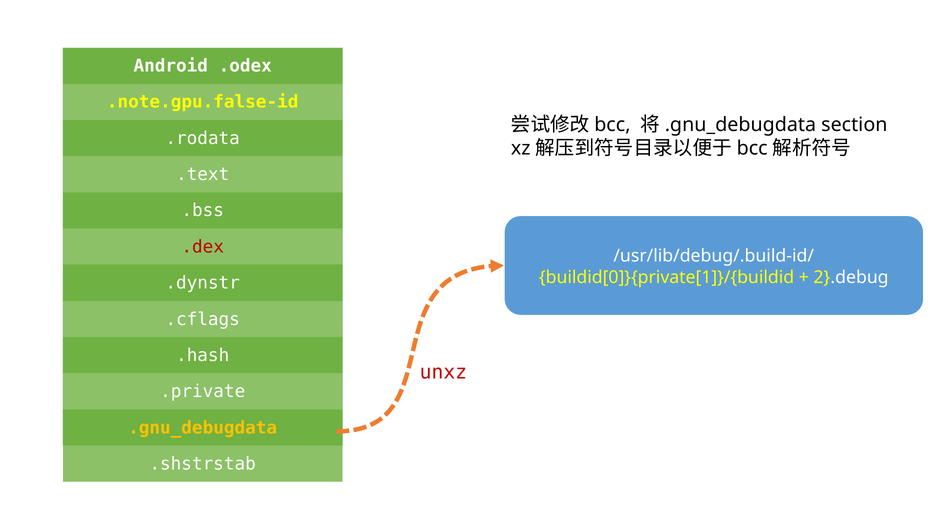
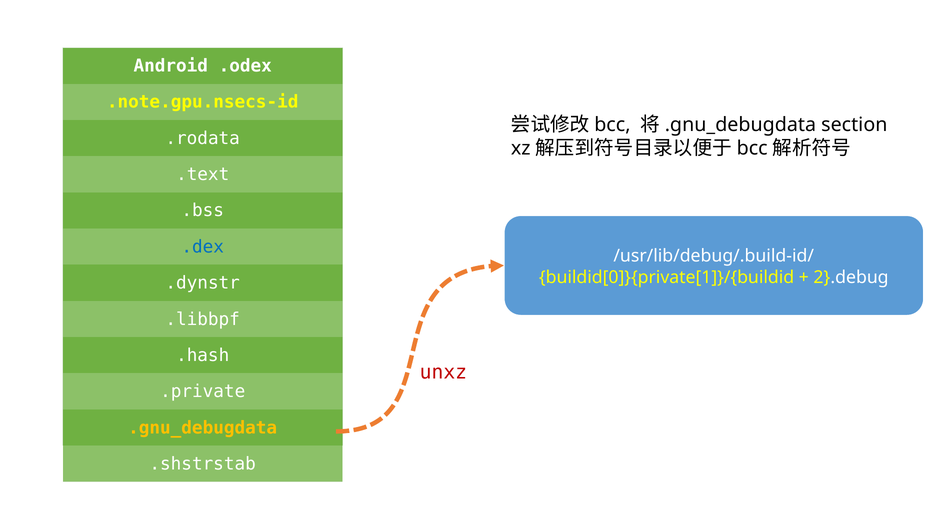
.note.gpu.false-id: .note.gpu.false-id -> .note.gpu.nsecs-id
.dex colour: red -> blue
.cflags: .cflags -> .libbpf
